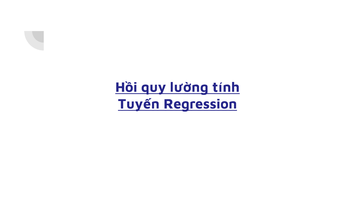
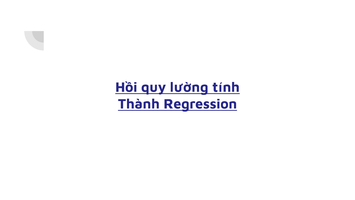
Tuyến: Tuyến -> Thành
